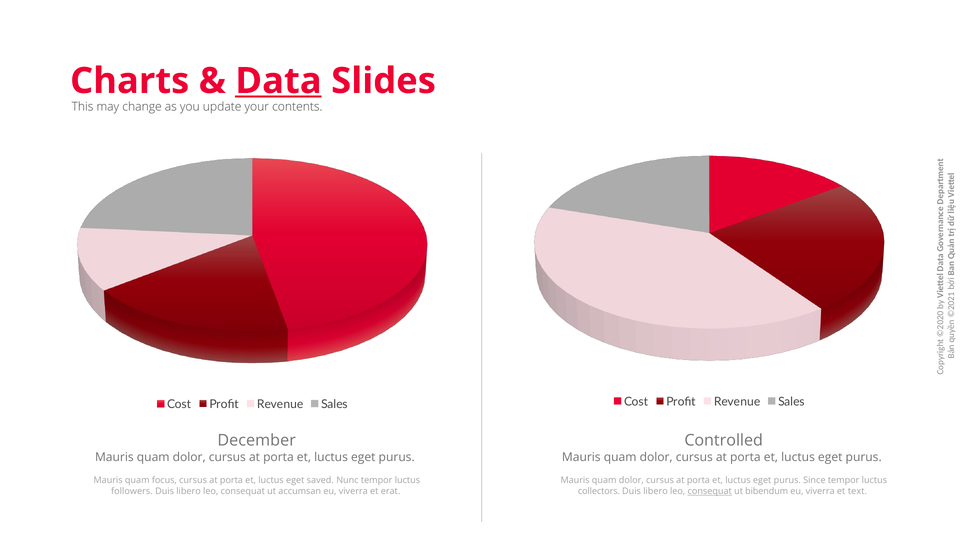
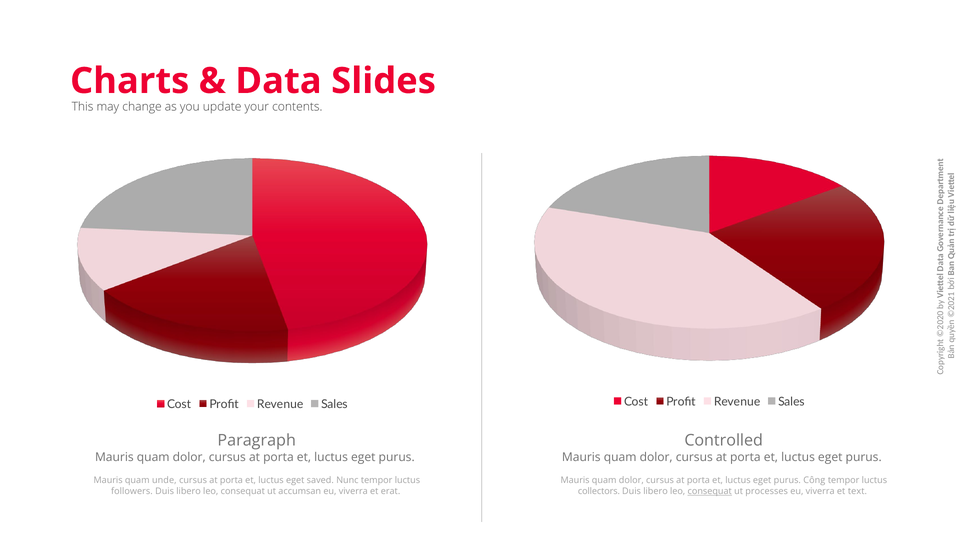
Data underline: present -> none
December: December -> Paragraph
focus: focus -> unde
Since: Since -> Công
bibendum: bibendum -> processes
